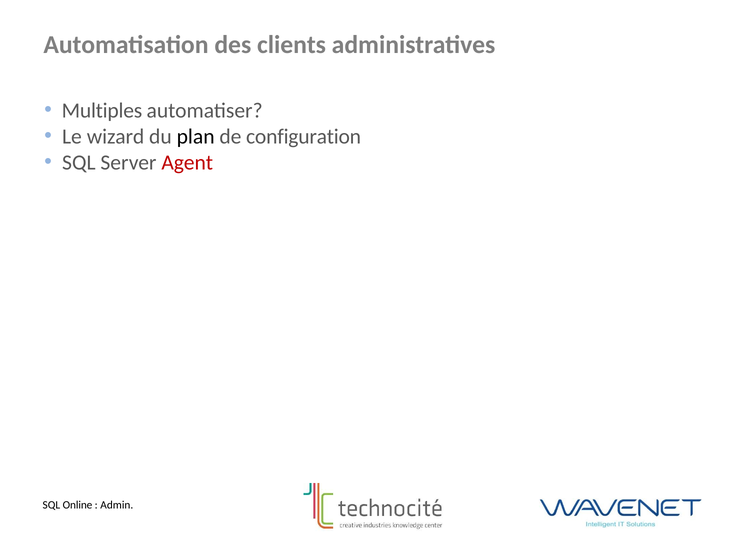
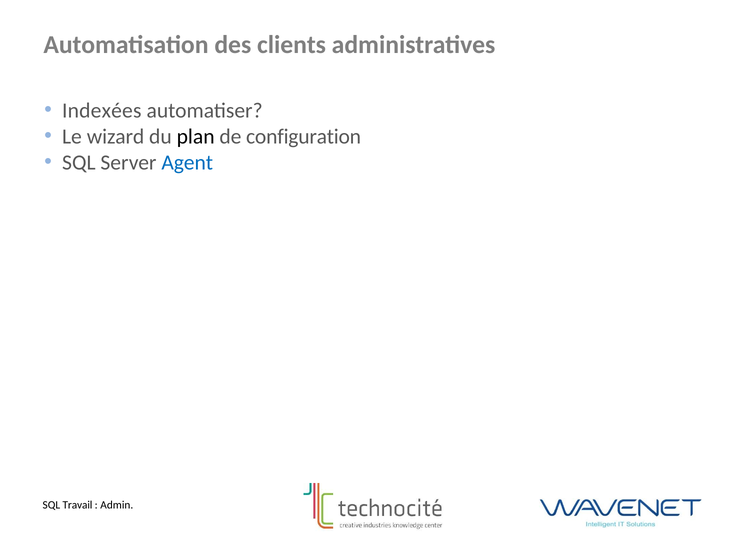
Multiples: Multiples -> Indexées
Agent colour: red -> blue
Online: Online -> Travail
